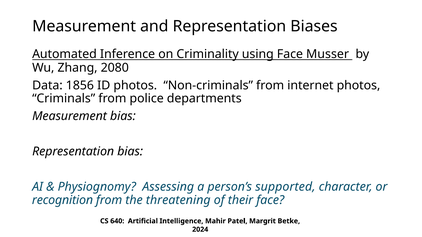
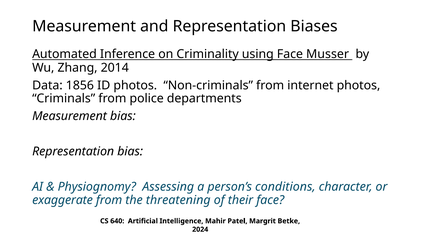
2080: 2080 -> 2014
supported: supported -> conditions
recognition: recognition -> exaggerate
